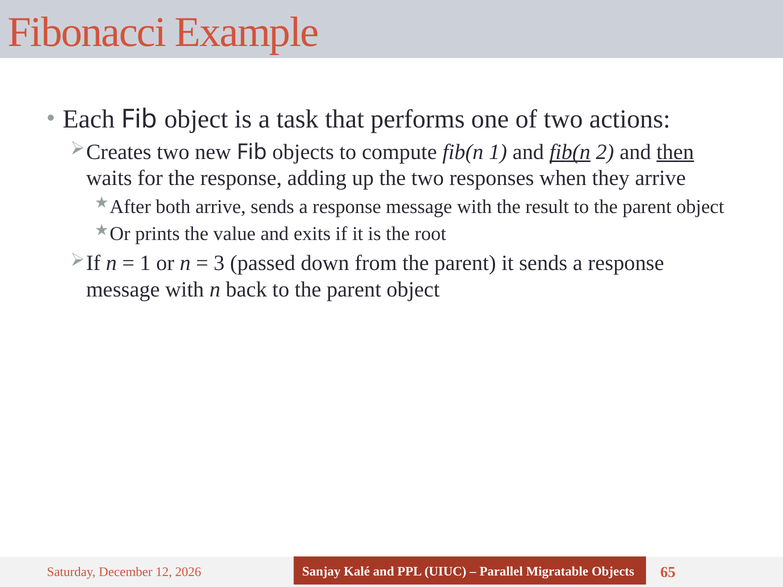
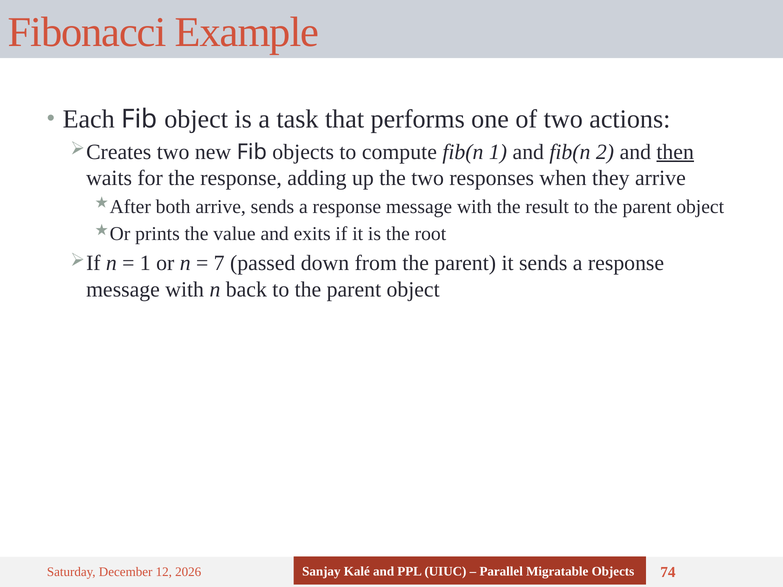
fib(n at (570, 152) underline: present -> none
3: 3 -> 7
65: 65 -> 74
